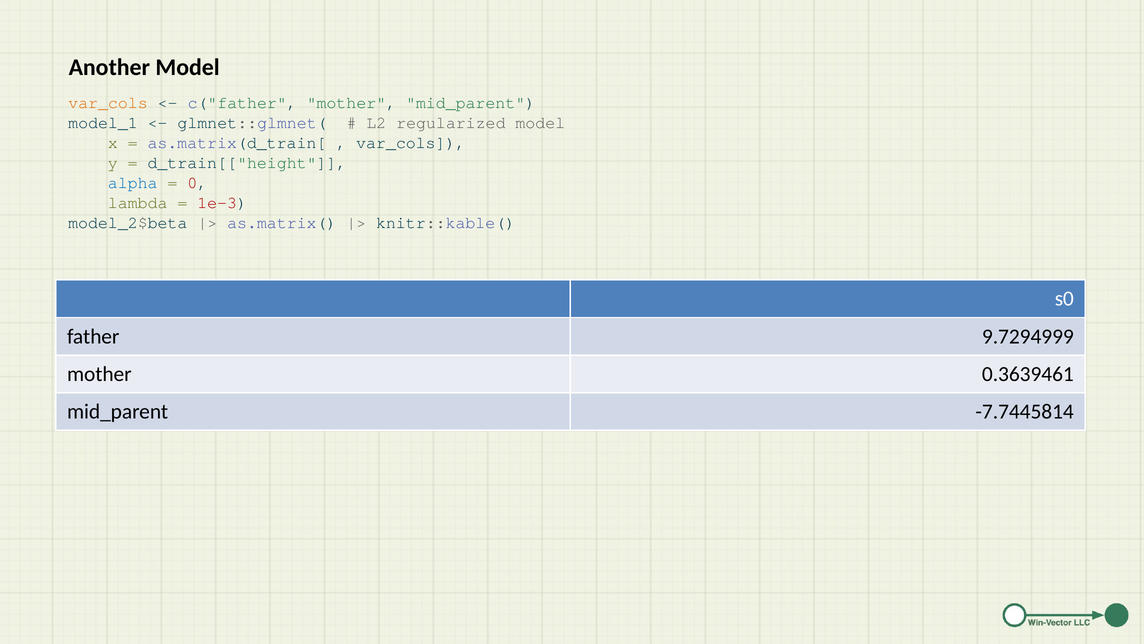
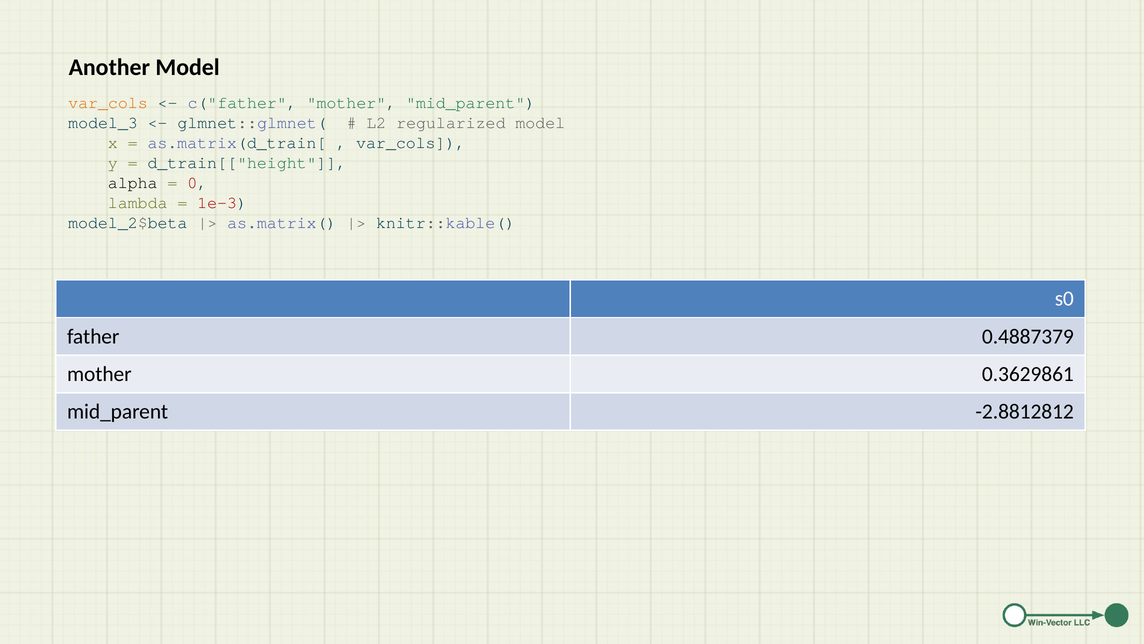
model_1: model_1 -> model_3
alpha colour: blue -> black
9.7294999: 9.7294999 -> 0.4887379
0.3639461: 0.3639461 -> 0.3629861
-7.7445814: -7.7445814 -> -2.8812812
